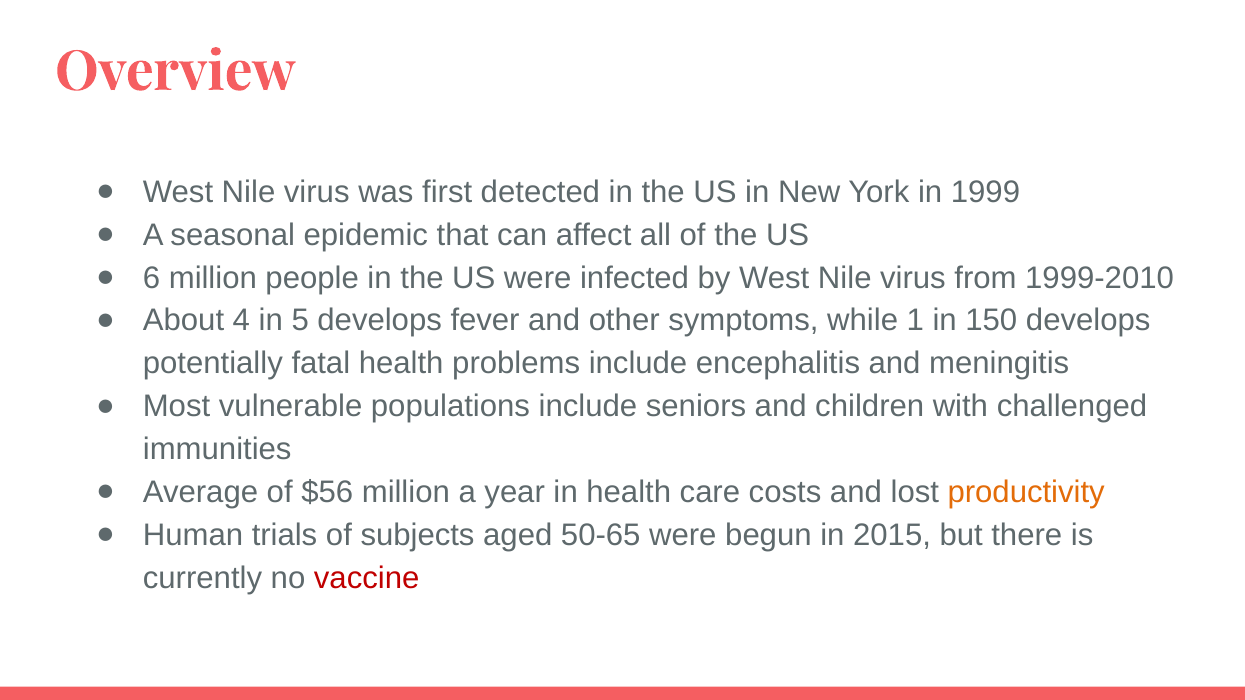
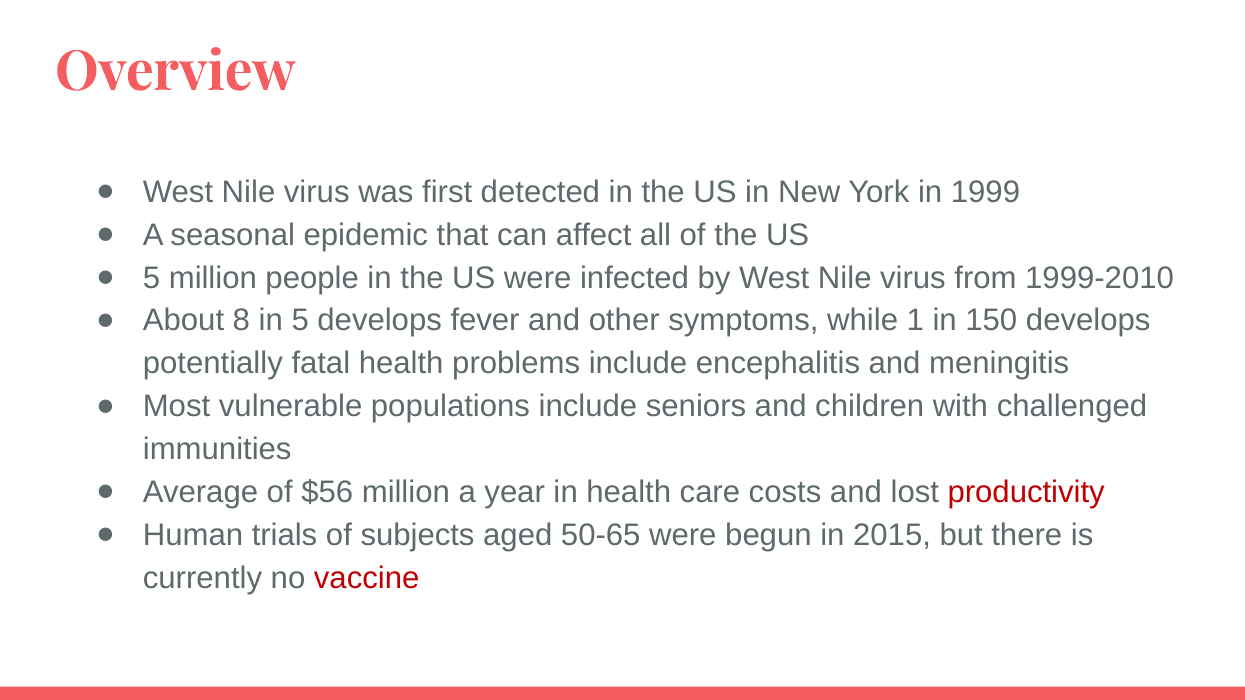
6 at (152, 278): 6 -> 5
4: 4 -> 8
productivity colour: orange -> red
